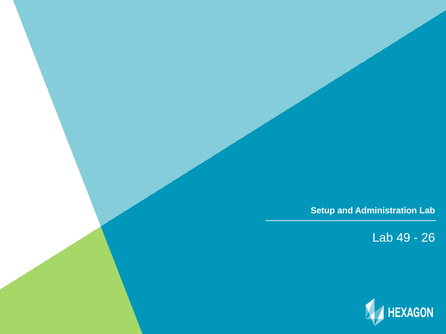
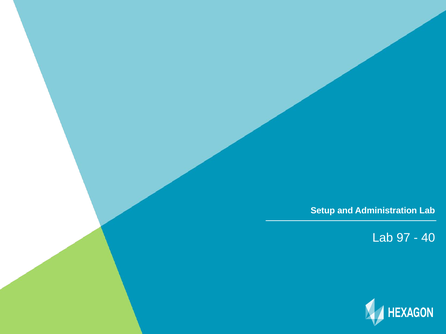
49: 49 -> 97
26: 26 -> 40
